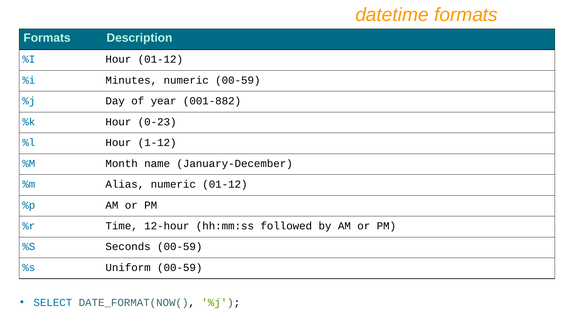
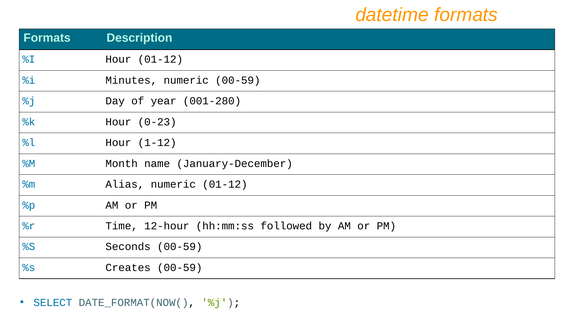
001-882: 001-882 -> 001-280
Uniform: Uniform -> Creates
